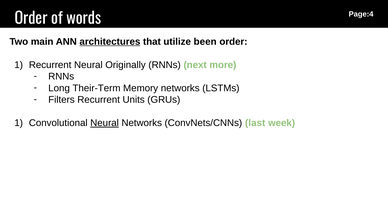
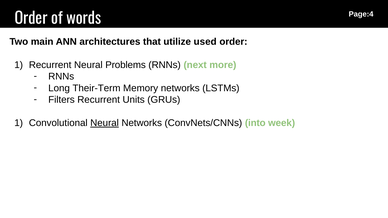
architectures underline: present -> none
been: been -> used
Originally: Originally -> Problems
last: last -> into
